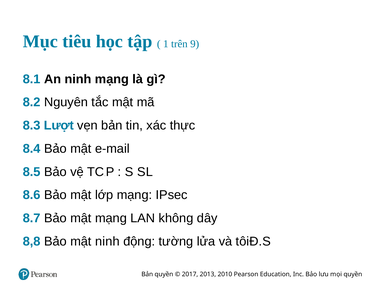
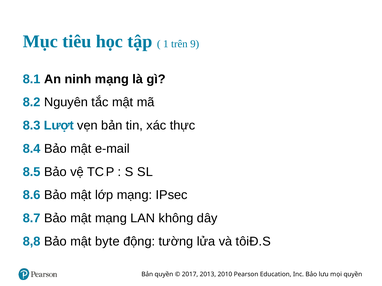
mật ninh: ninh -> byte
